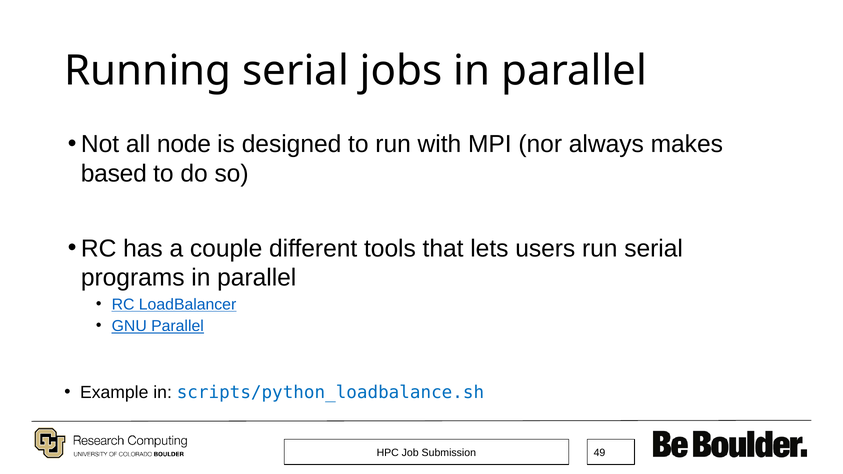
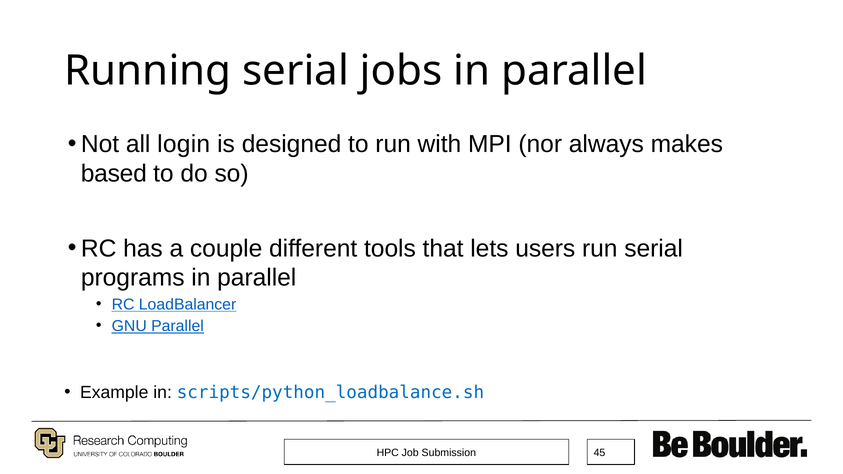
node: node -> login
49: 49 -> 45
